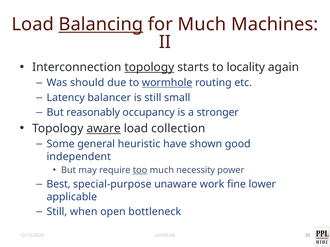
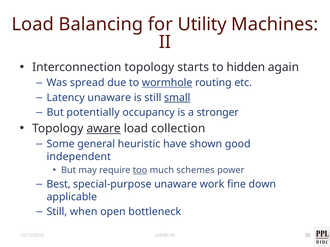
Balancing underline: present -> none
for Much: Much -> Utility
topology at (149, 67) underline: present -> none
locality: locality -> hidden
should: should -> spread
Latency balancer: balancer -> unaware
small underline: none -> present
reasonably: reasonably -> potentially
necessity: necessity -> schemes
lower: lower -> down
